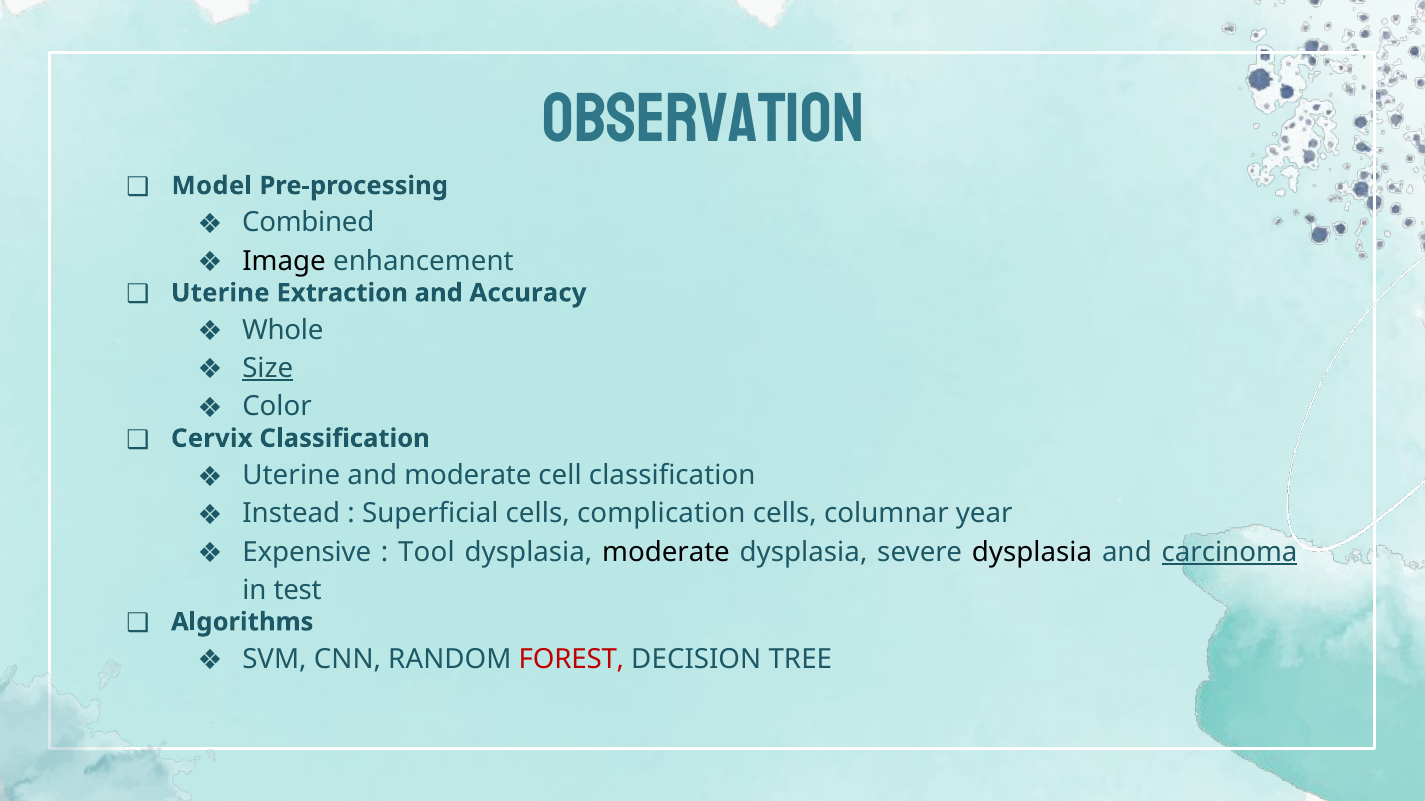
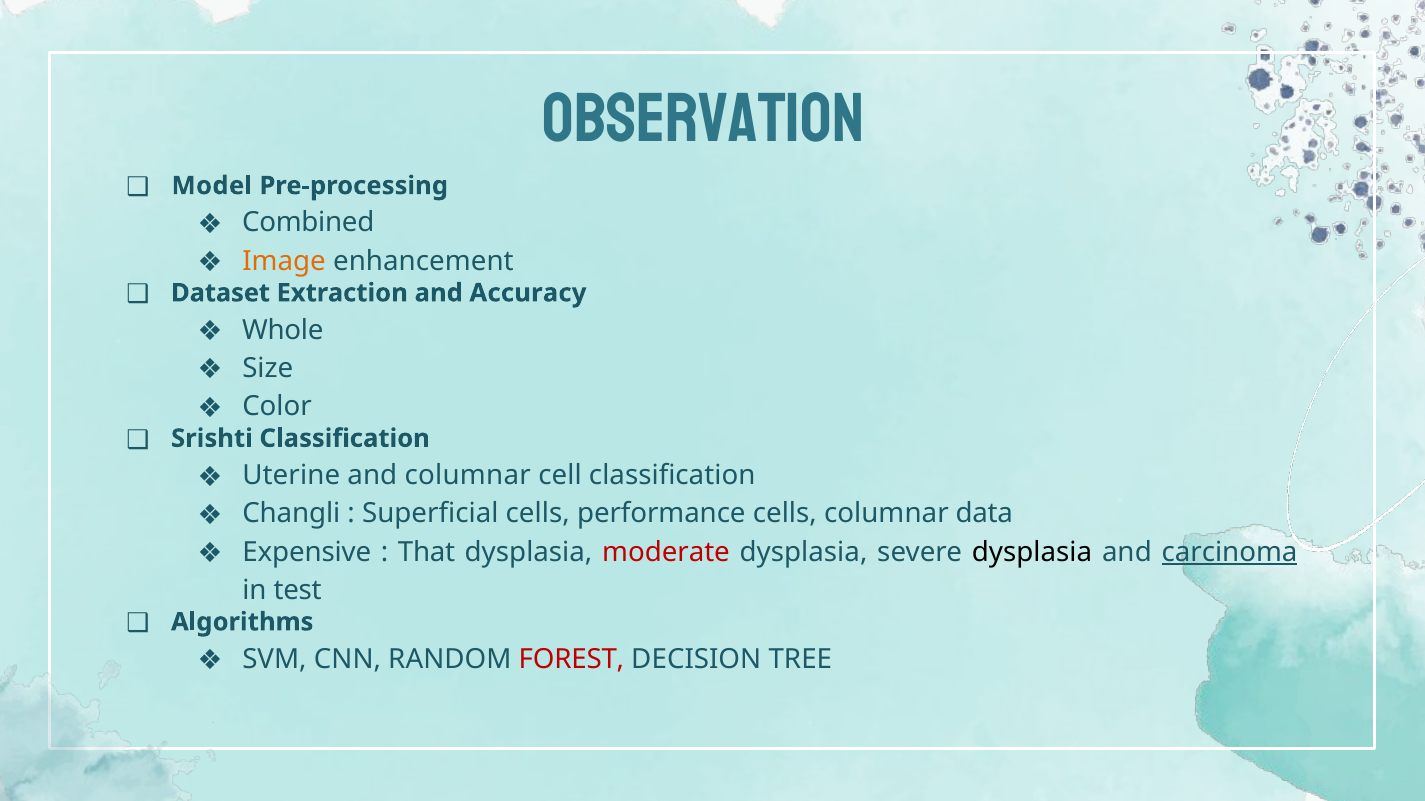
Image colour: black -> orange
Uterine at (220, 293): Uterine -> Dataset
Size underline: present -> none
Cervix: Cervix -> Srishti
and moderate: moderate -> columnar
Instead: Instead -> Changli
complication: complication -> performance
year: year -> data
Tool: Tool -> That
moderate at (666, 552) colour: black -> red
